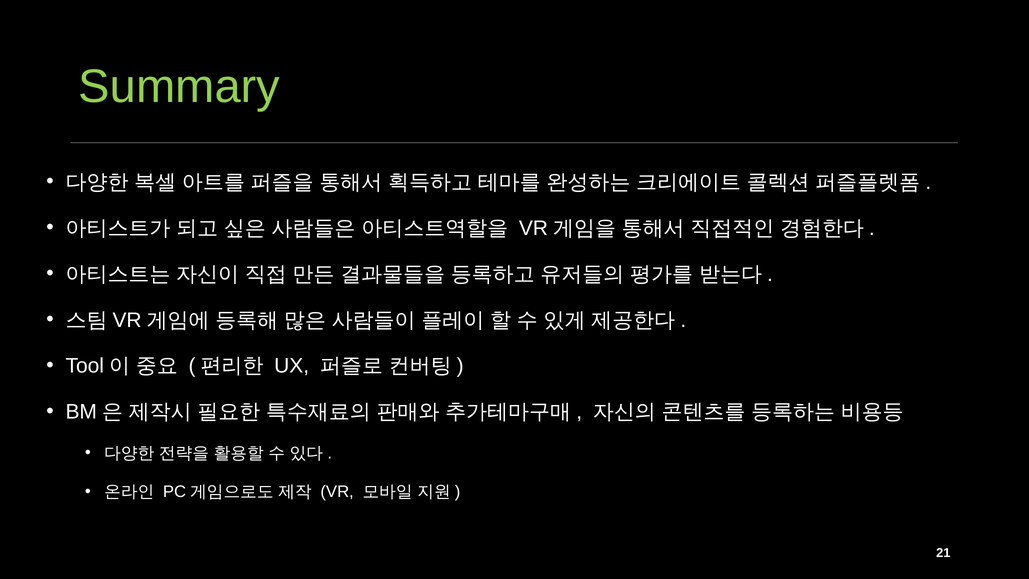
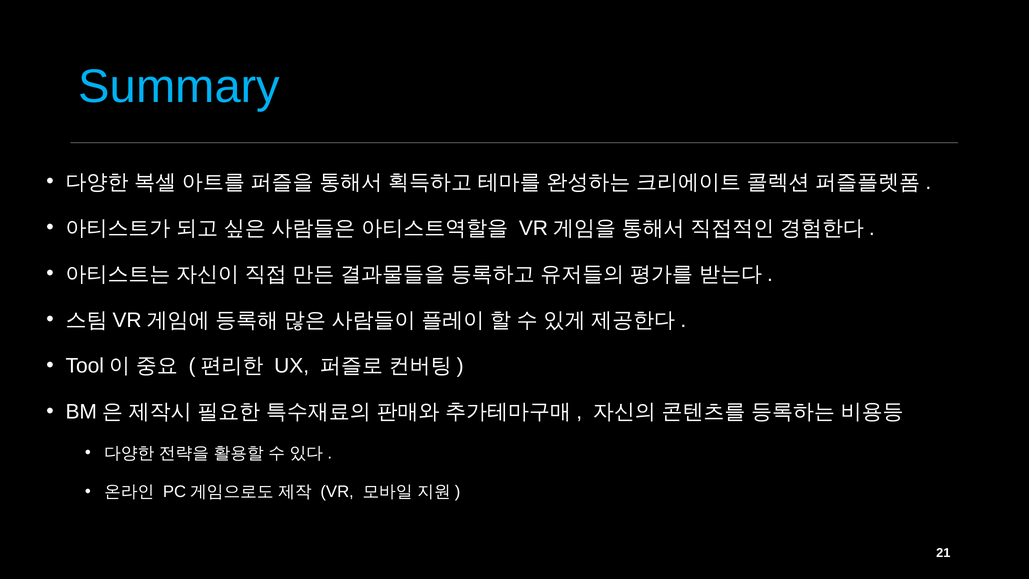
Summary colour: light green -> light blue
